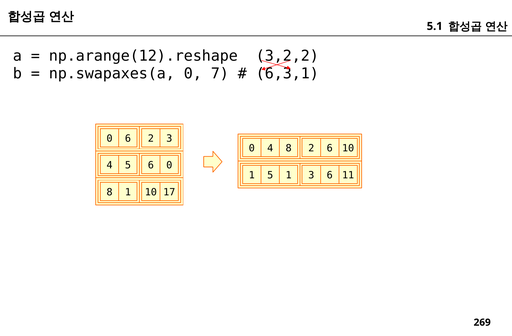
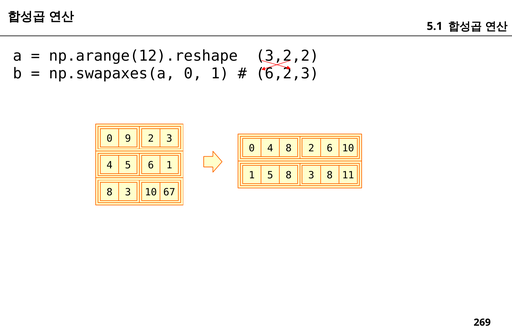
0 7: 7 -> 1
6,3,1: 6,3,1 -> 6,2,3
0 6: 6 -> 9
6 0: 0 -> 1
5 1: 1 -> 8
3 6: 6 -> 8
1 at (128, 192): 1 -> 3
17: 17 -> 67
